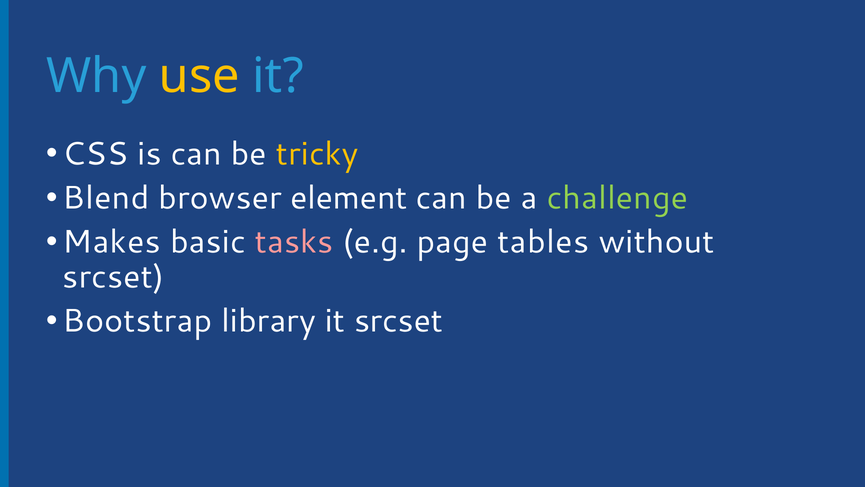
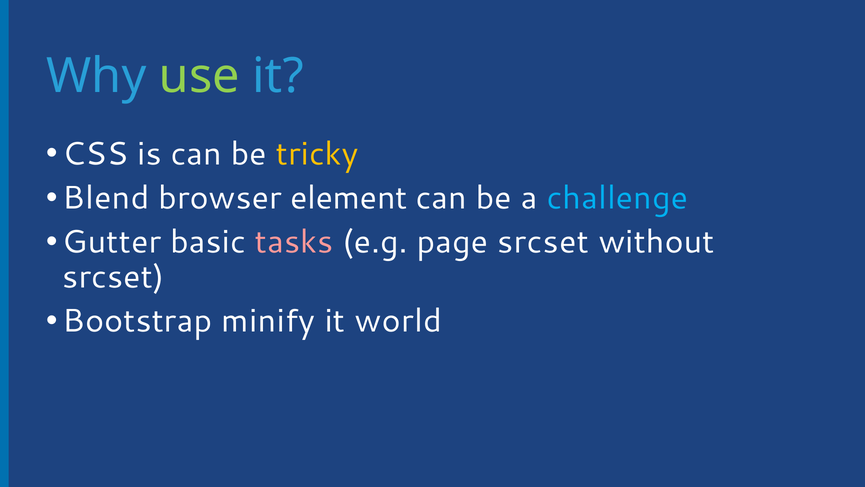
use colour: yellow -> light green
challenge colour: light green -> light blue
Makes: Makes -> Gutter
page tables: tables -> srcset
library: library -> minify
it srcset: srcset -> world
